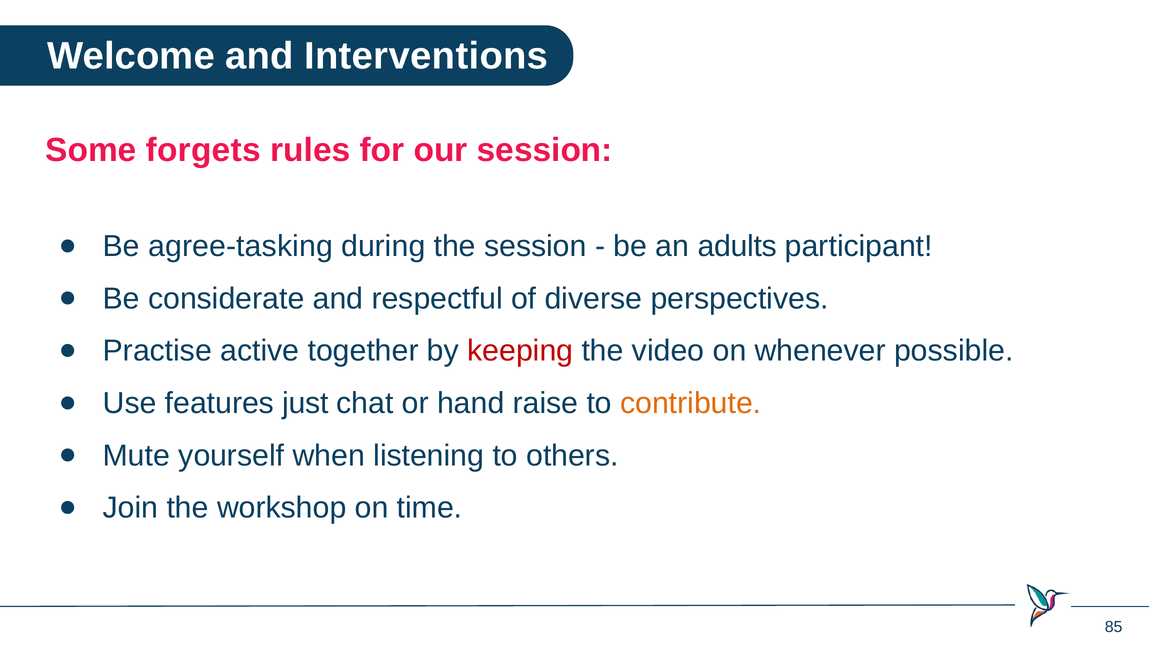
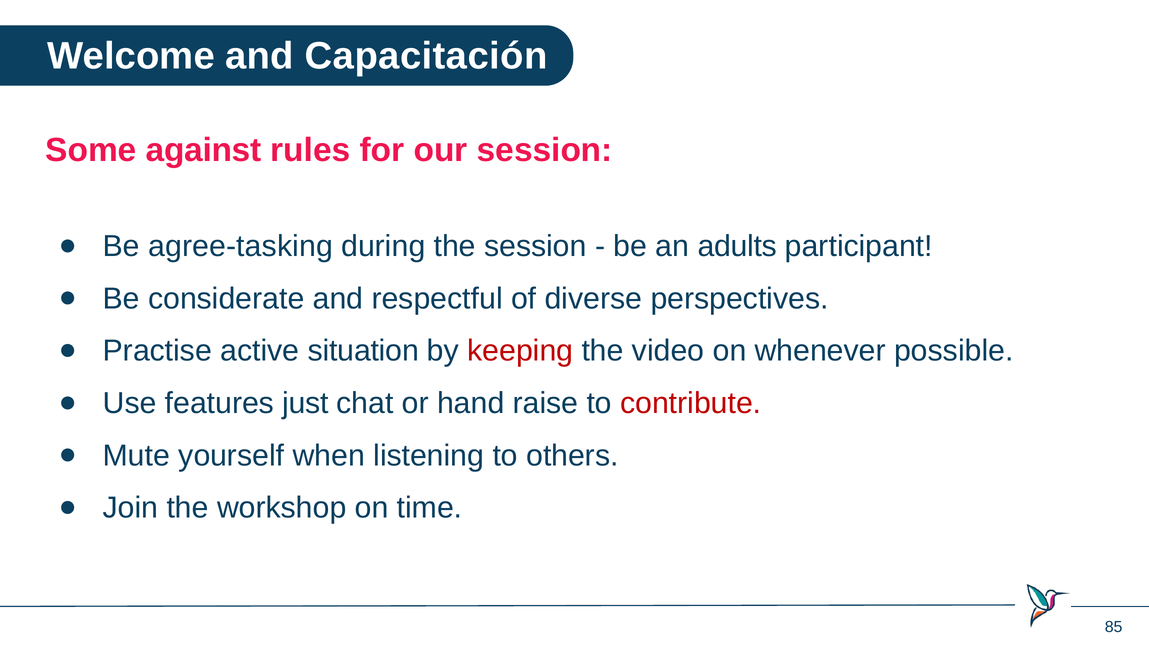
Interventions: Interventions -> Capacitación
forgets: forgets -> against
together: together -> situation
contribute colour: orange -> red
